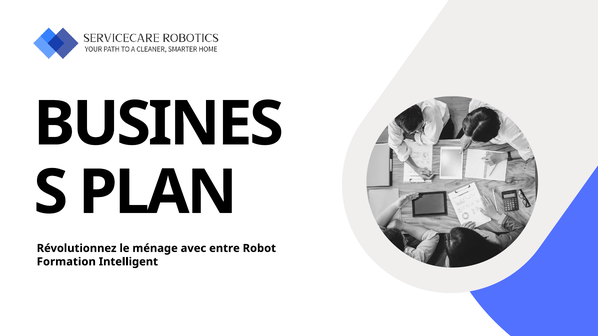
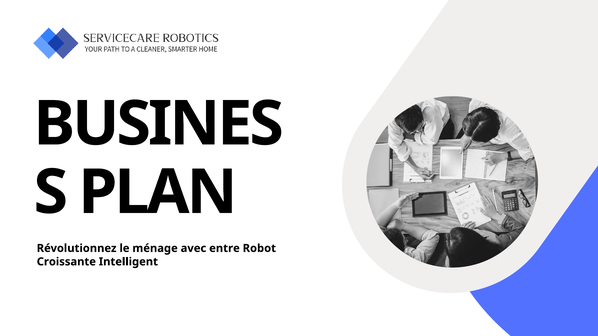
Formation: Formation -> Croissante
